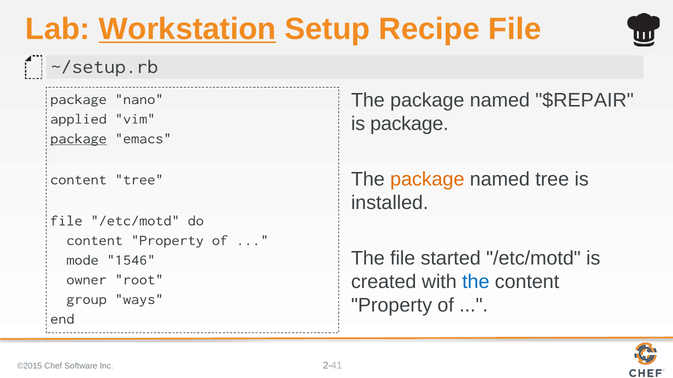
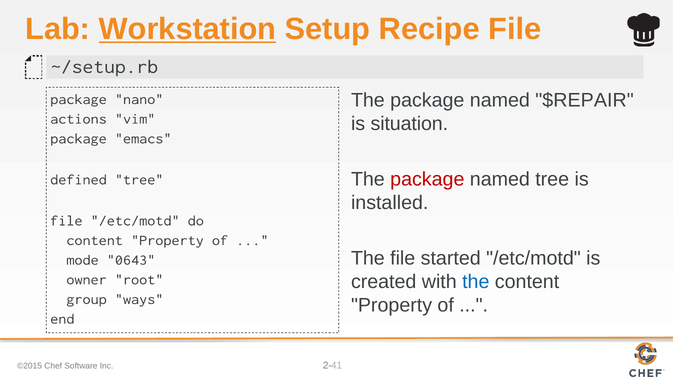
applied: applied -> actions
is package: package -> situation
package at (78, 139) underline: present -> none
package at (427, 180) colour: orange -> red
content at (78, 180): content -> defined
1546: 1546 -> 0643
